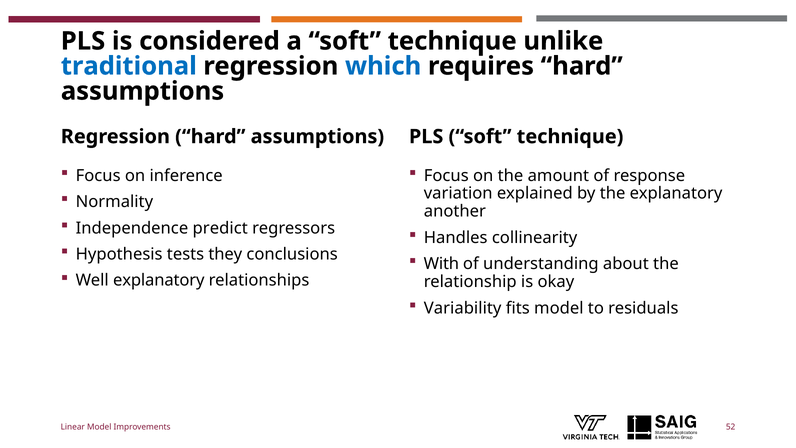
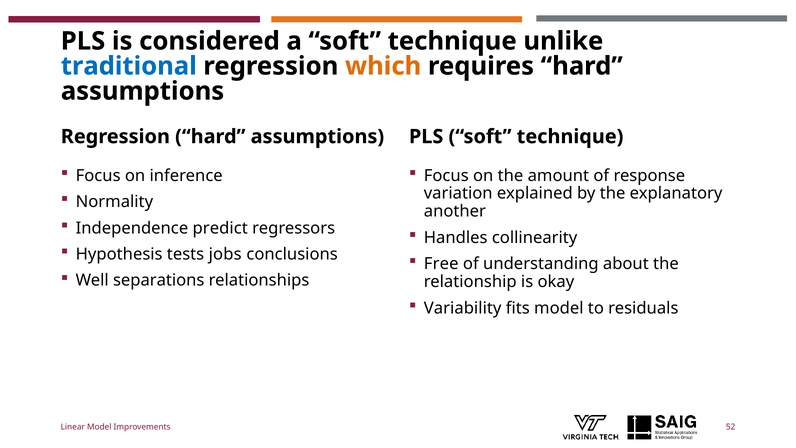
which colour: blue -> orange
they: they -> jobs
With: With -> Free
Well explanatory: explanatory -> separations
